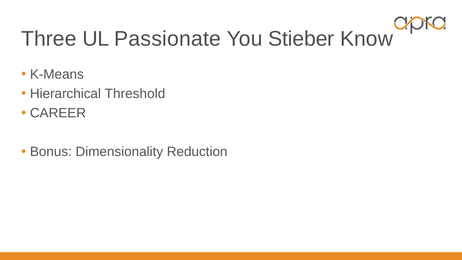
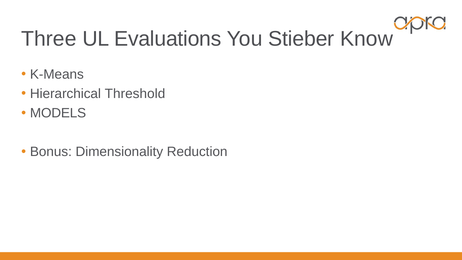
Passionate: Passionate -> Evaluations
CAREER: CAREER -> MODELS
